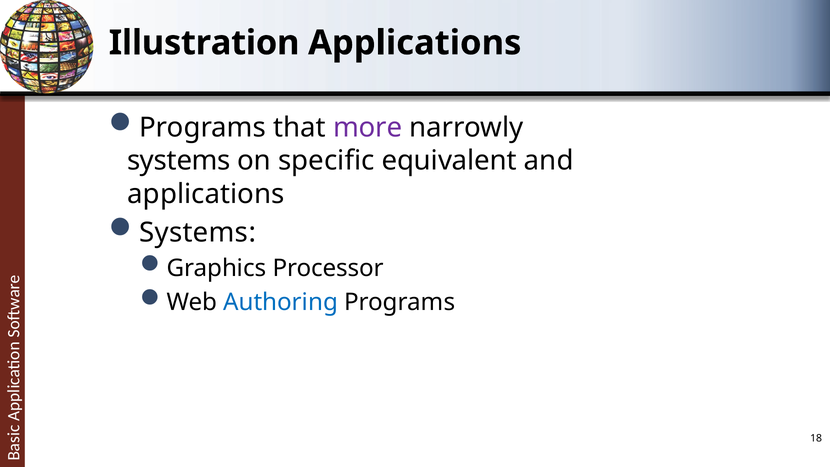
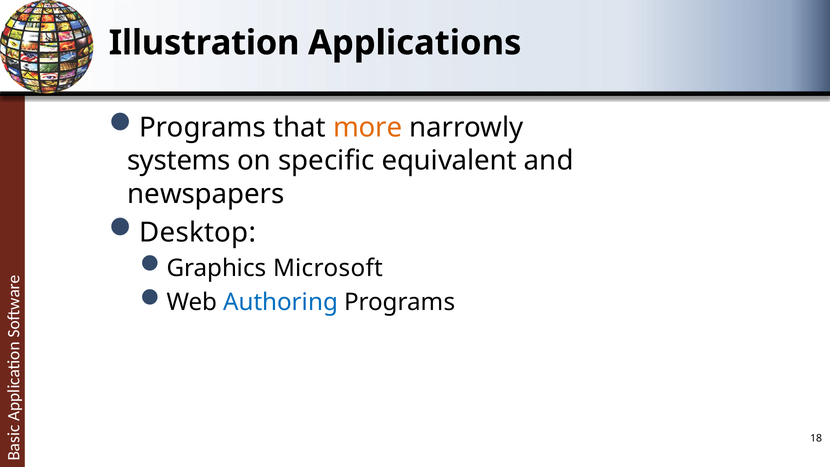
more colour: purple -> orange
applications at (206, 194): applications -> newspapers
Systems at (198, 233): Systems -> Desktop
Processor: Processor -> Microsoft
